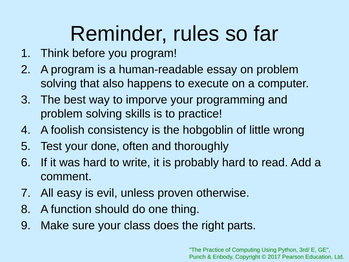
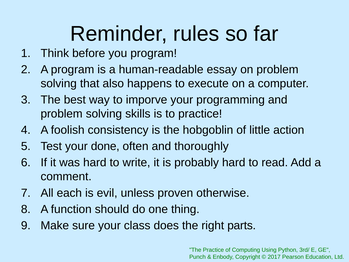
wrong: wrong -> action
easy: easy -> each
